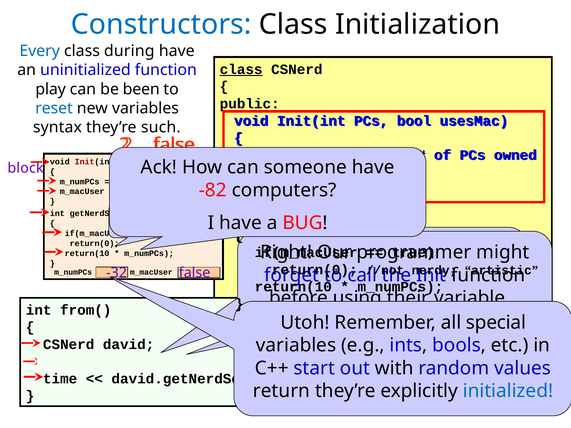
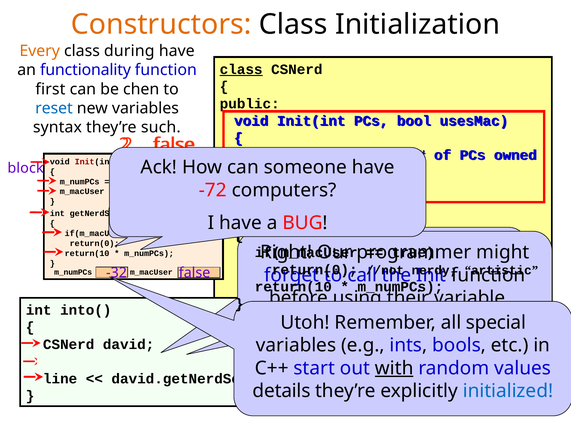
Constructors colour: blue -> orange
Every colour: blue -> orange
uninitialized: uninitialized -> functionality
play: play -> first
been: been -> chen
-82: -82 -> -72
from(: from( -> into(
with at (394, 368) underline: none -> present
time: time -> line
return: return -> details
